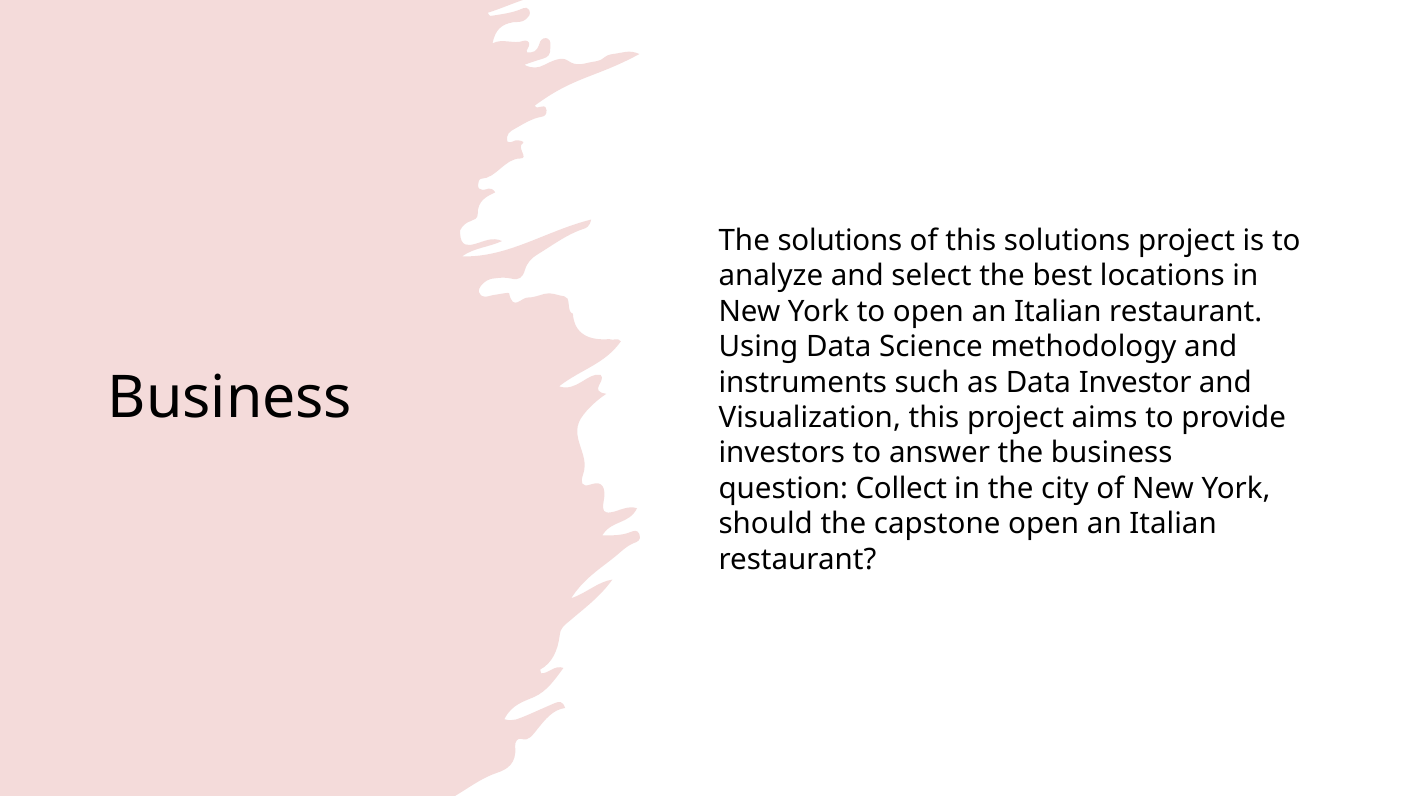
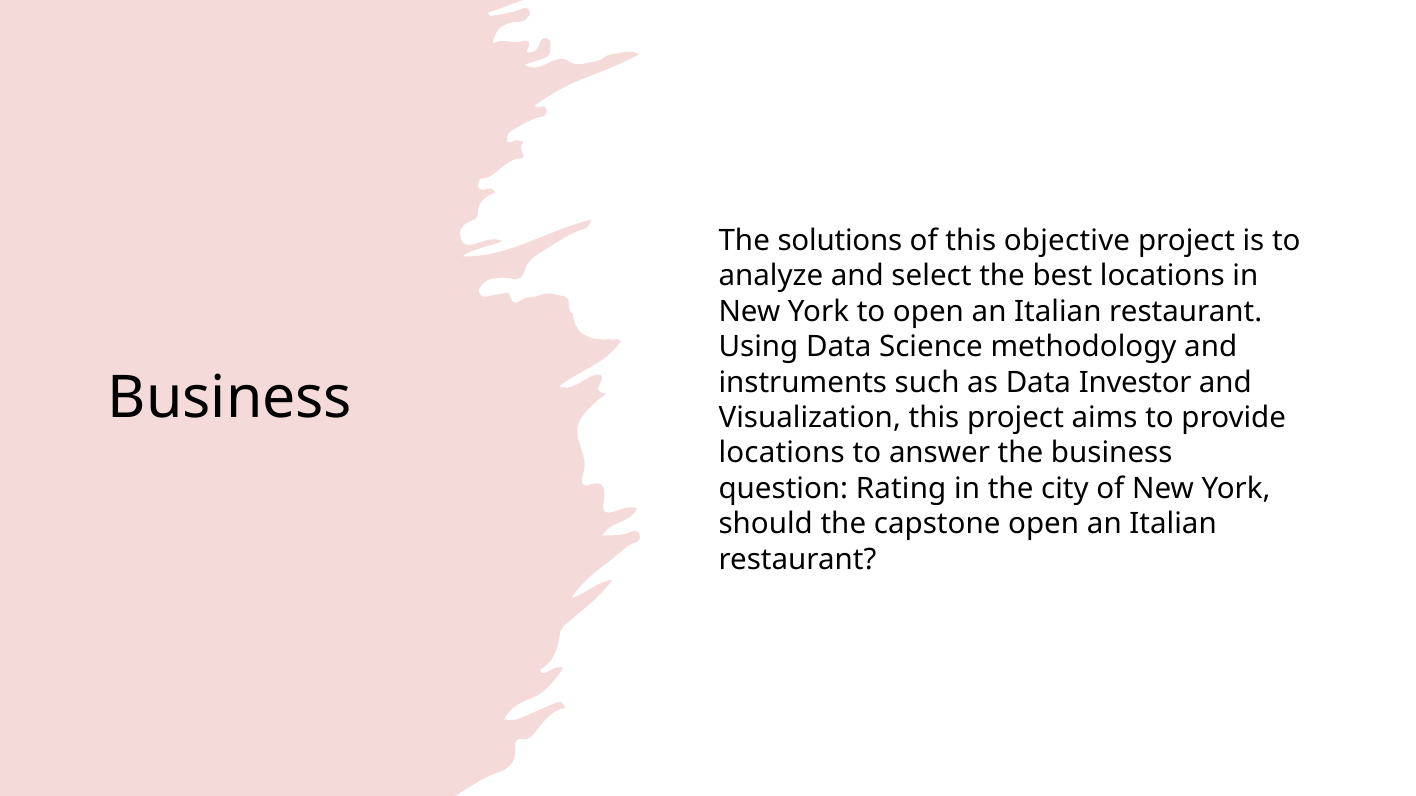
this solutions: solutions -> objective
investors at (782, 453): investors -> locations
Collect: Collect -> Rating
